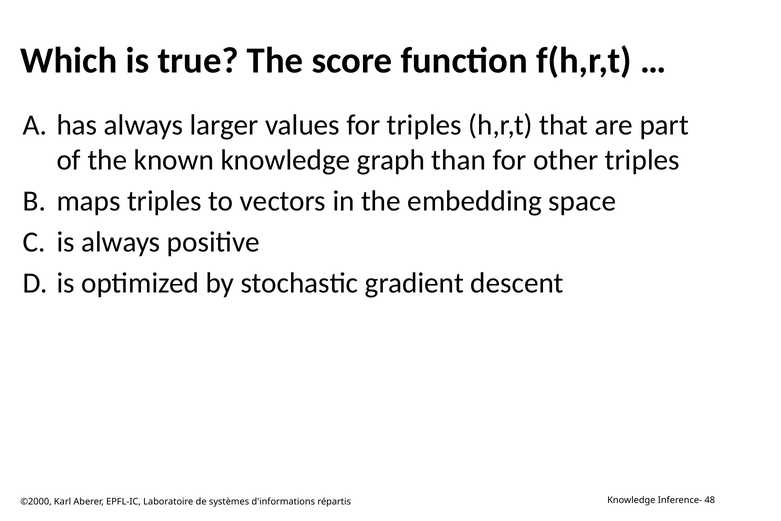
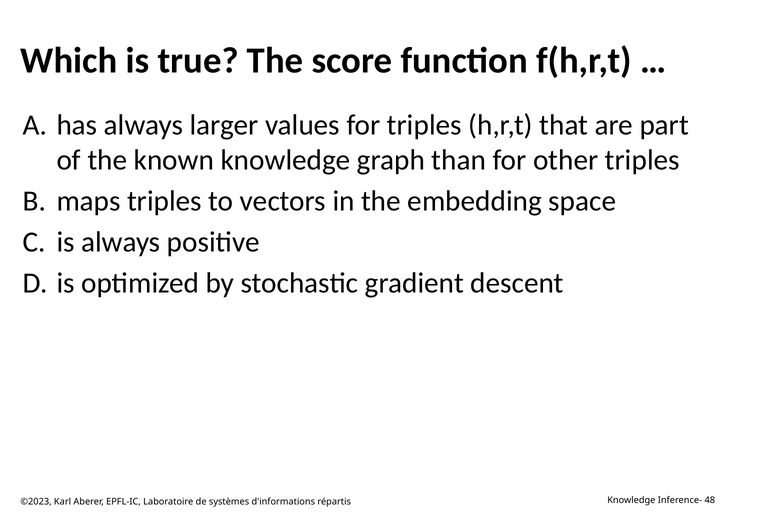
©2000: ©2000 -> ©2023
